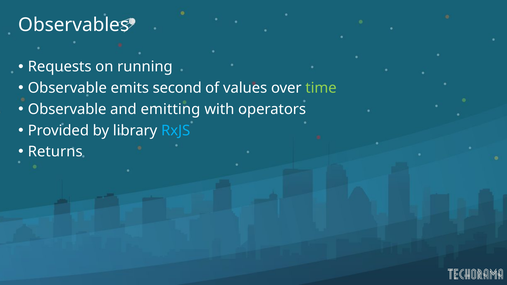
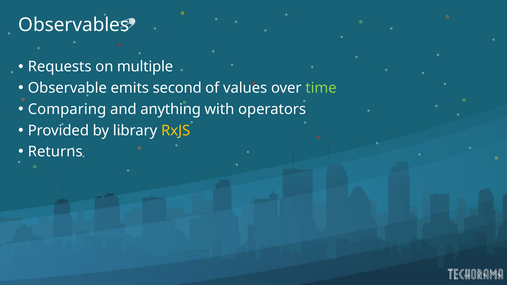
running: running -> multiple
Observable at (67, 109): Observable -> Comparing
emitting: emitting -> anything
RxJS colour: light blue -> yellow
